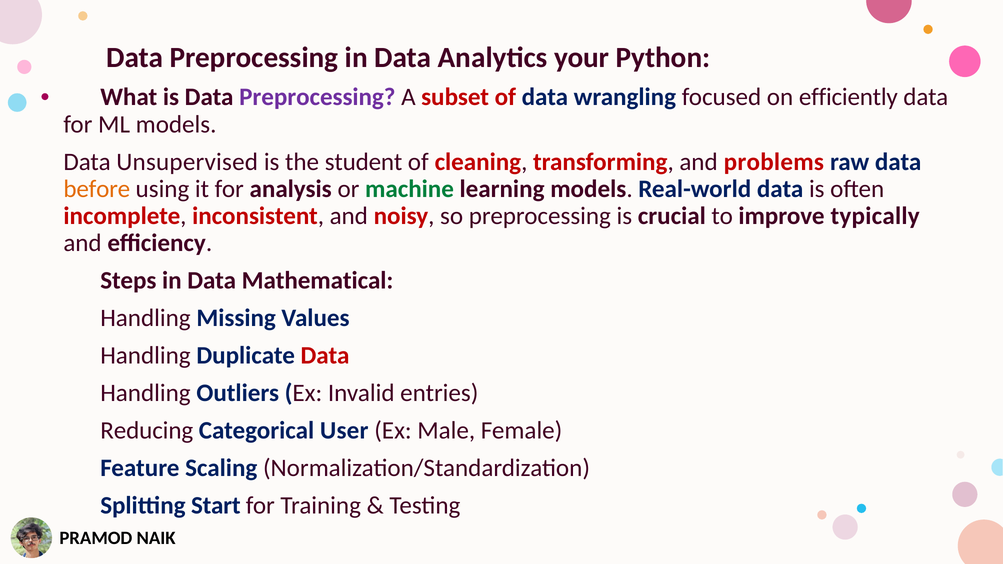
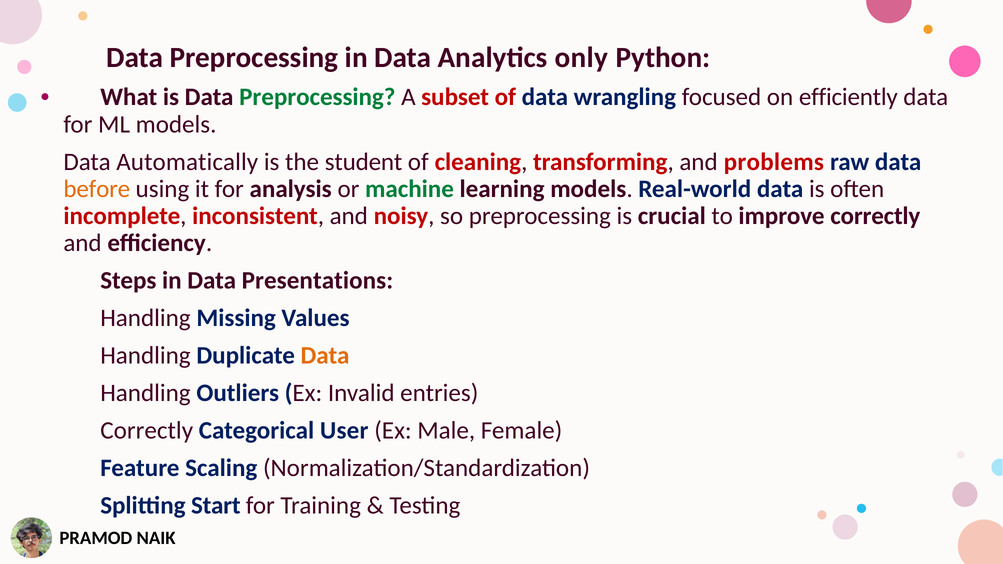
your: your -> only
Preprocessing at (317, 97) colour: purple -> green
Unsupervised: Unsupervised -> Automatically
improve typically: typically -> correctly
Mathematical: Mathematical -> Presentations
Data at (325, 356) colour: red -> orange
Reducing at (147, 431): Reducing -> Correctly
